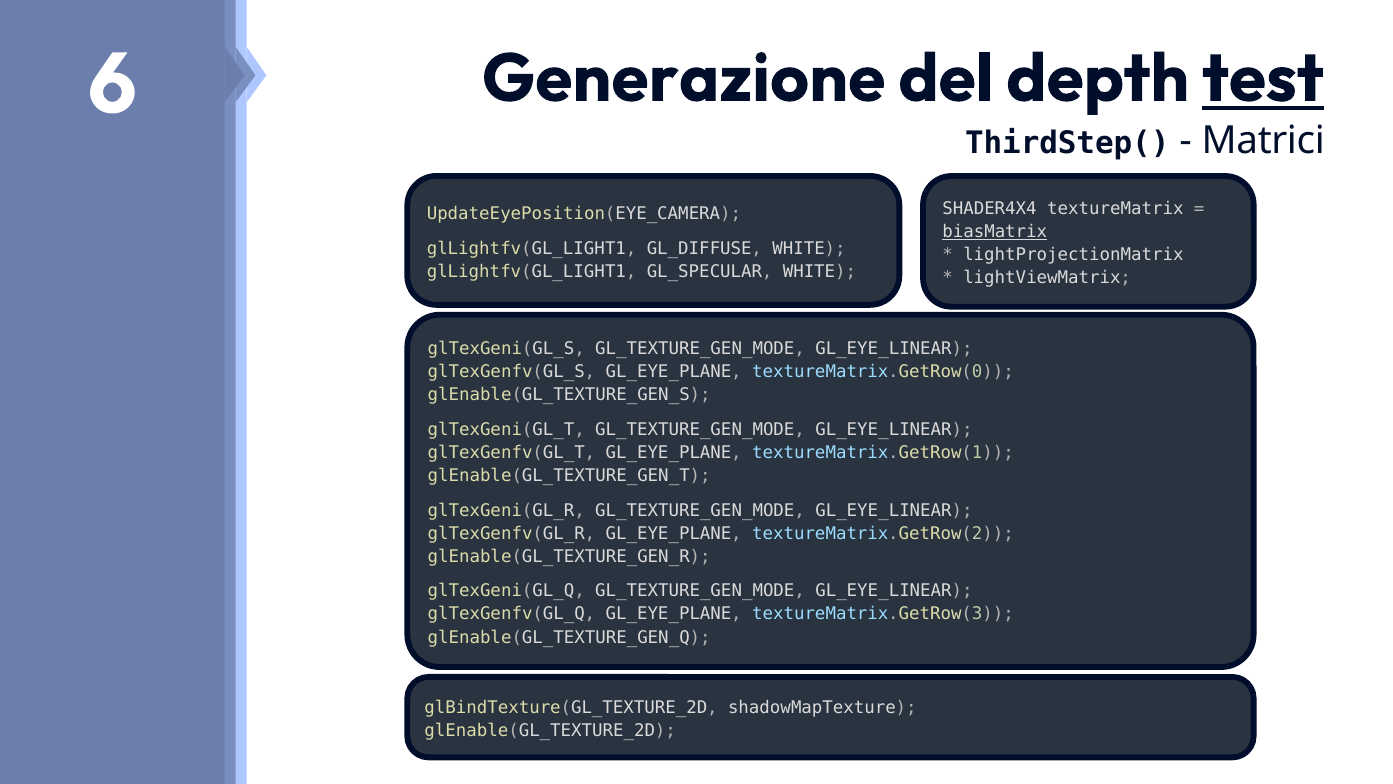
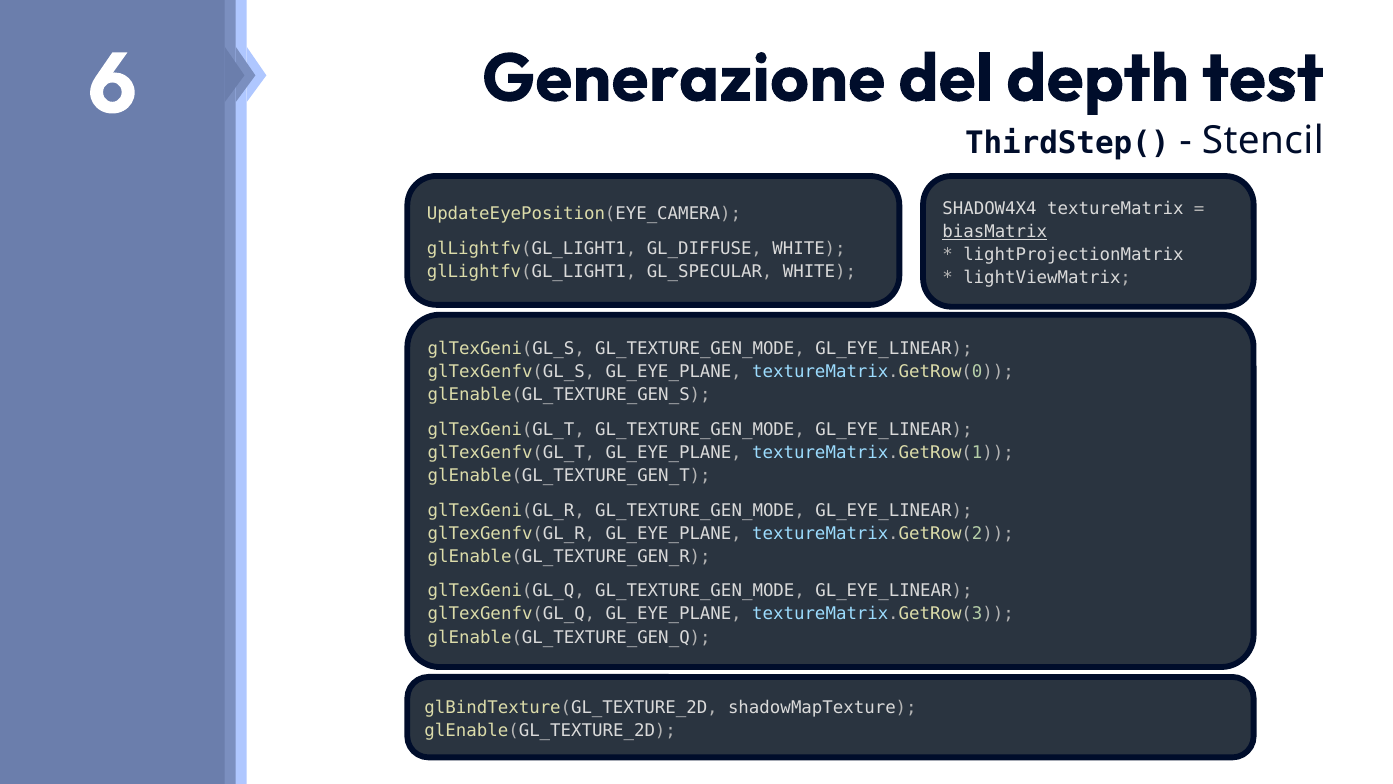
test underline: present -> none
Matrici: Matrici -> Stencil
SHADER4X4: SHADER4X4 -> SHADOW4X4
